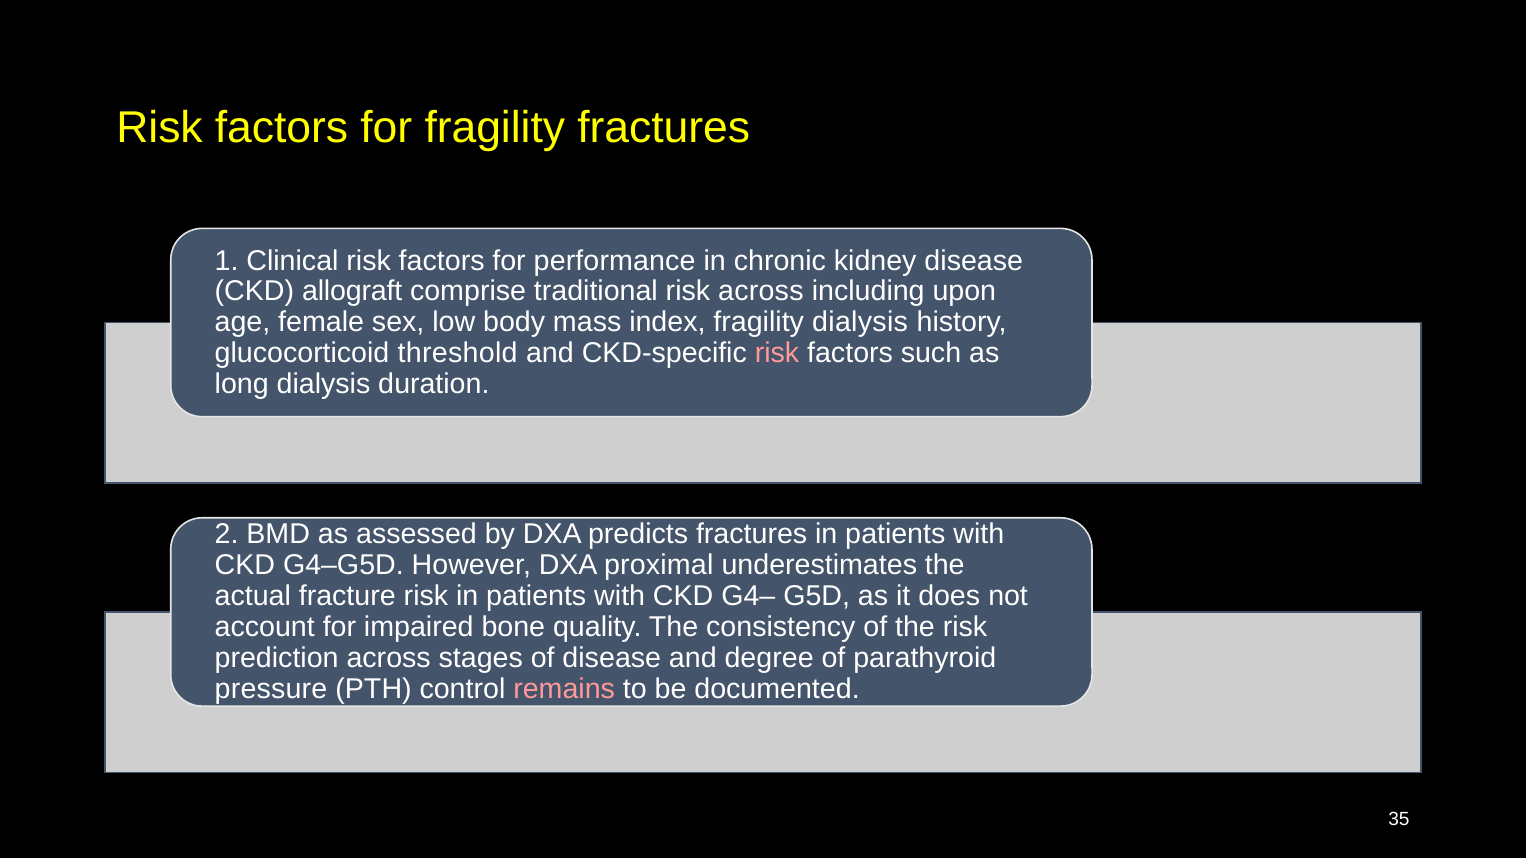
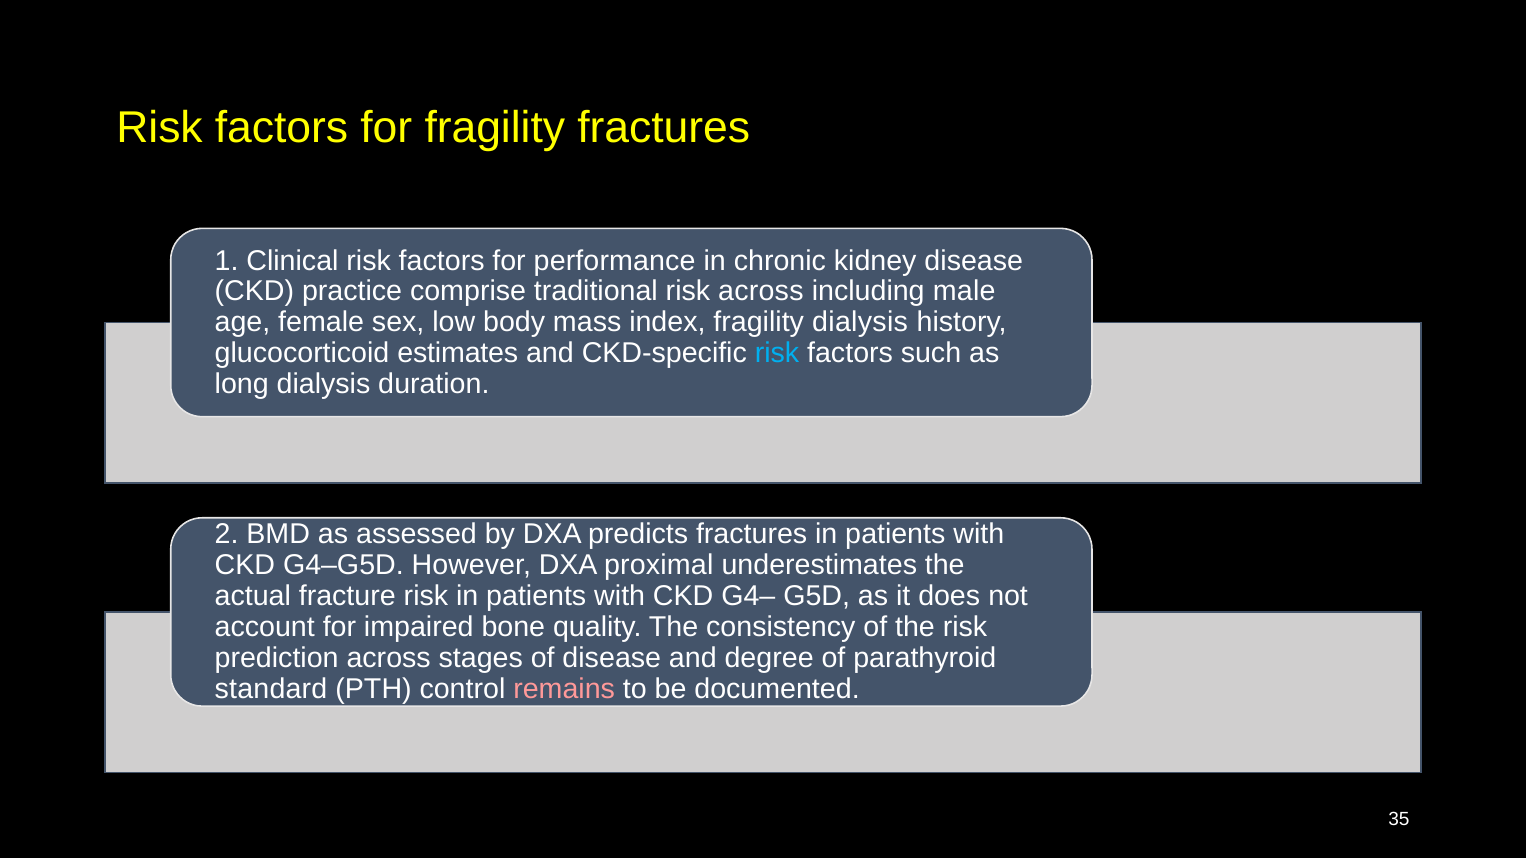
allograft: allograft -> practice
upon: upon -> male
threshold: threshold -> estimates
risk at (777, 353) colour: pink -> light blue
pressure: pressure -> standard
